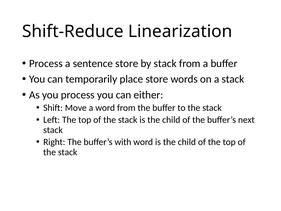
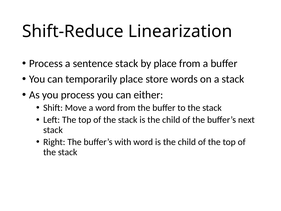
sentence store: store -> stack
by stack: stack -> place
